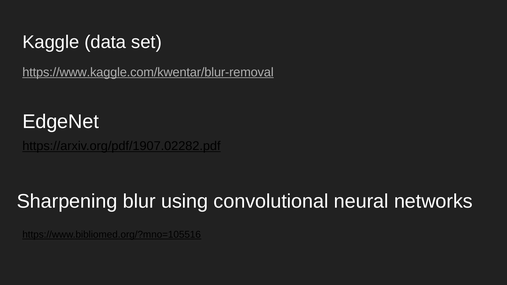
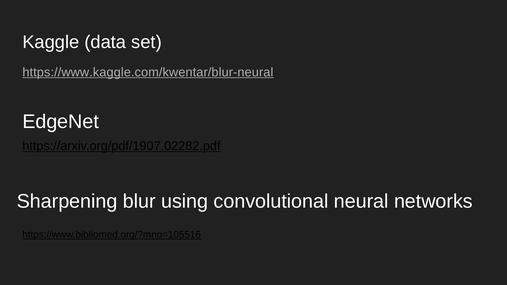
https://www.kaggle.com/kwentar/blur-removal: https://www.kaggle.com/kwentar/blur-removal -> https://www.kaggle.com/kwentar/blur-neural
